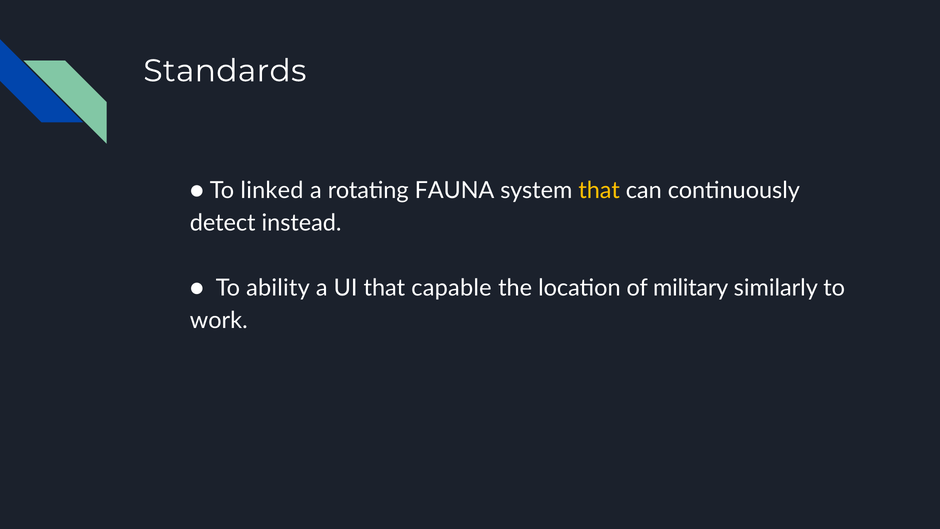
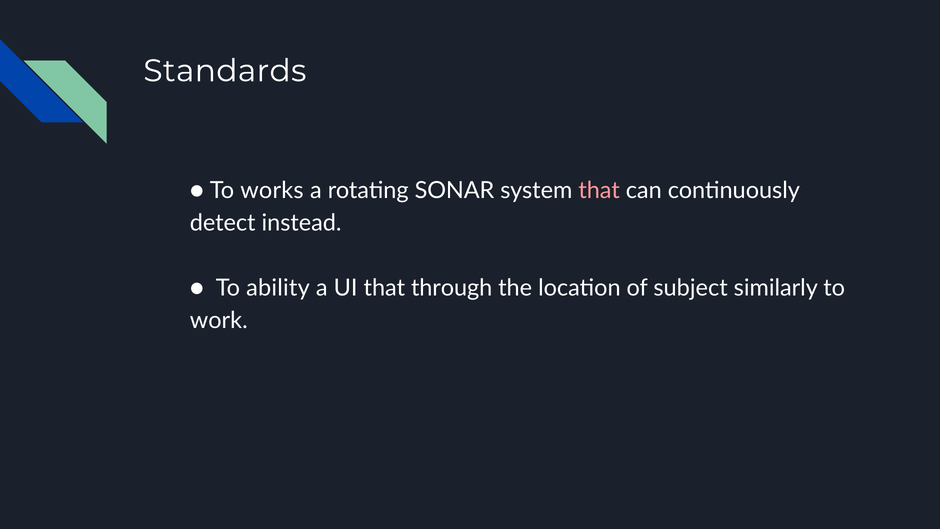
linked: linked -> works
FAUNA: FAUNA -> SONAR
that at (599, 190) colour: yellow -> pink
capable: capable -> through
military: military -> subject
